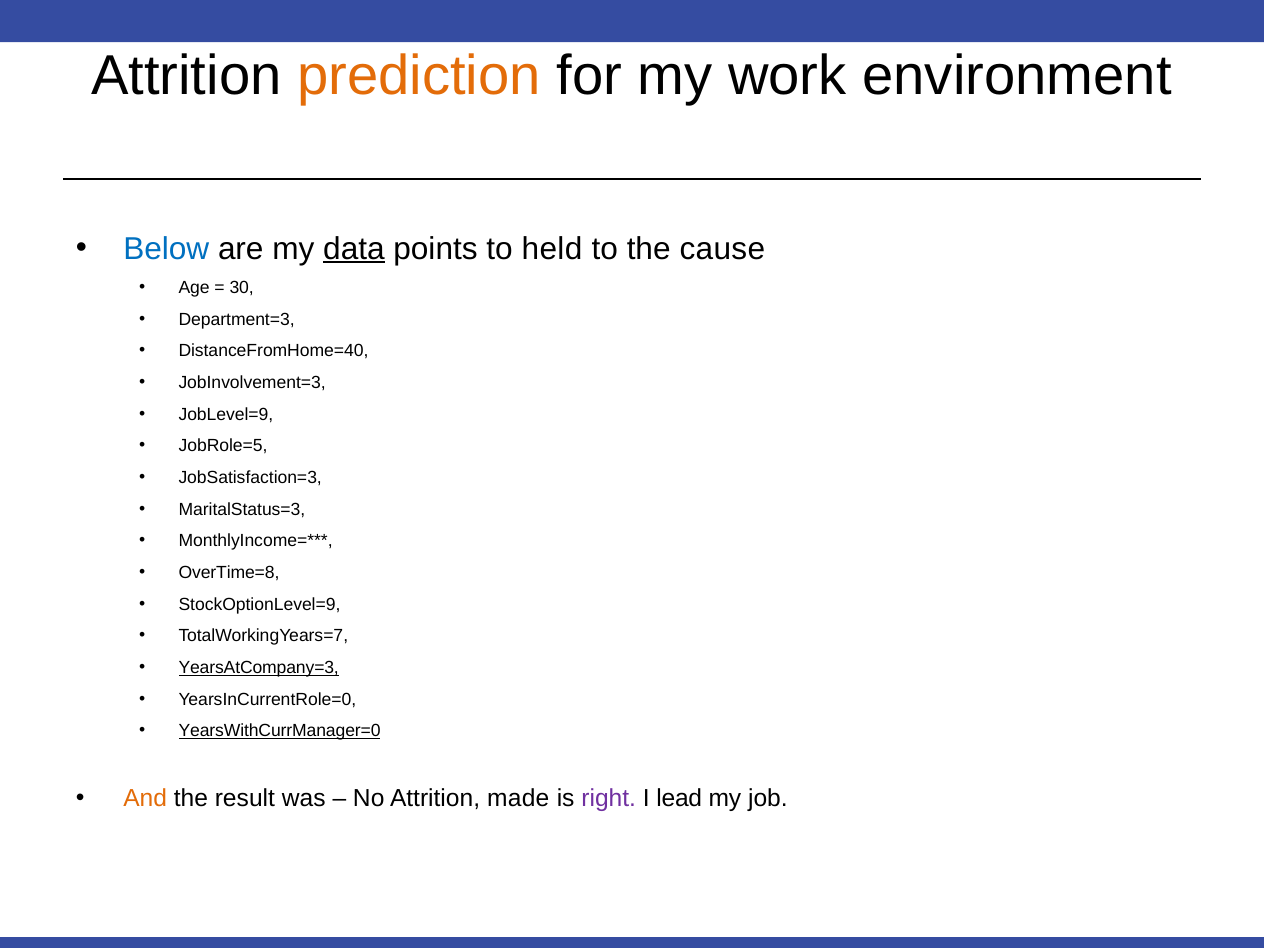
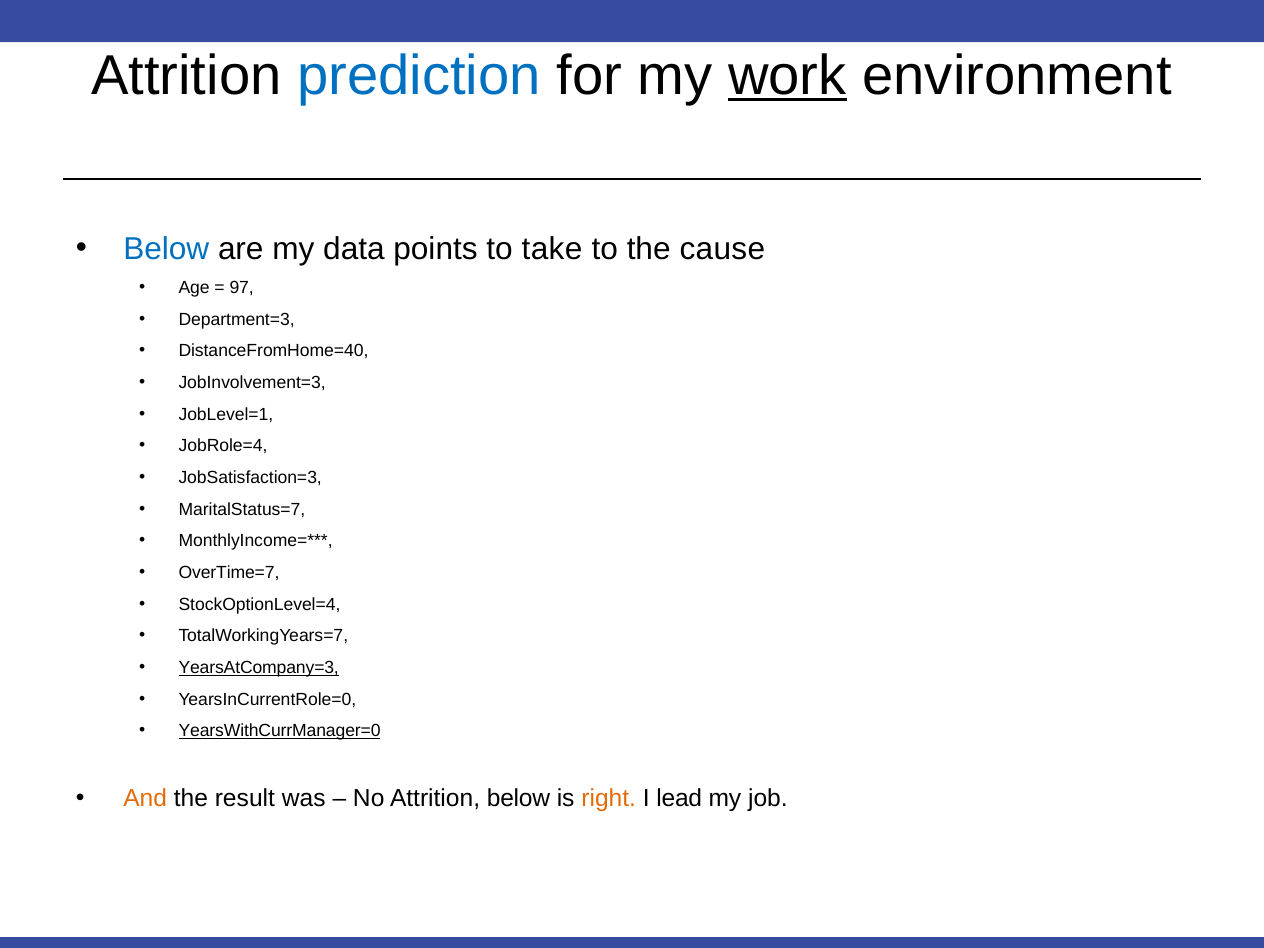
prediction colour: orange -> blue
work underline: none -> present
data underline: present -> none
held: held -> take
30: 30 -> 97
JobLevel=9: JobLevel=9 -> JobLevel=1
JobRole=5: JobRole=5 -> JobRole=4
MaritalStatus=3: MaritalStatus=3 -> MaritalStatus=7
OverTime=8: OverTime=8 -> OverTime=7
StockOptionLevel=9: StockOptionLevel=9 -> StockOptionLevel=4
Attrition made: made -> below
right colour: purple -> orange
